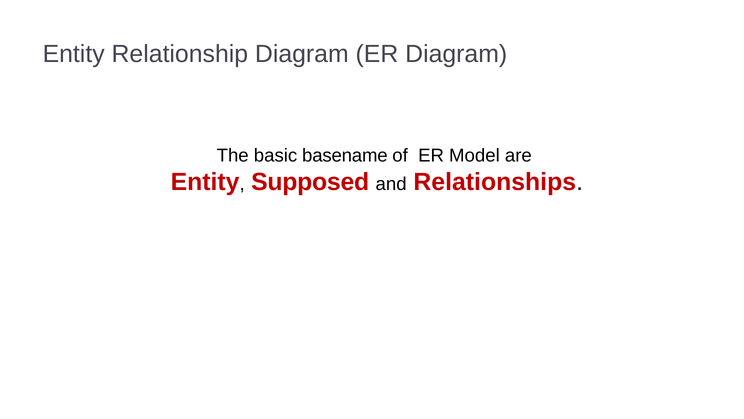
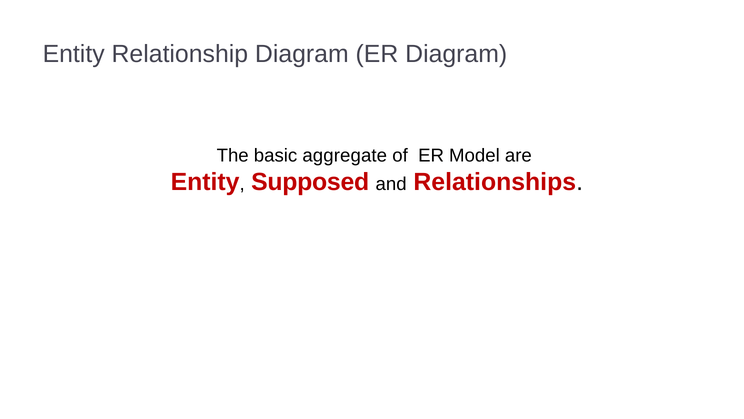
basename: basename -> aggregate
